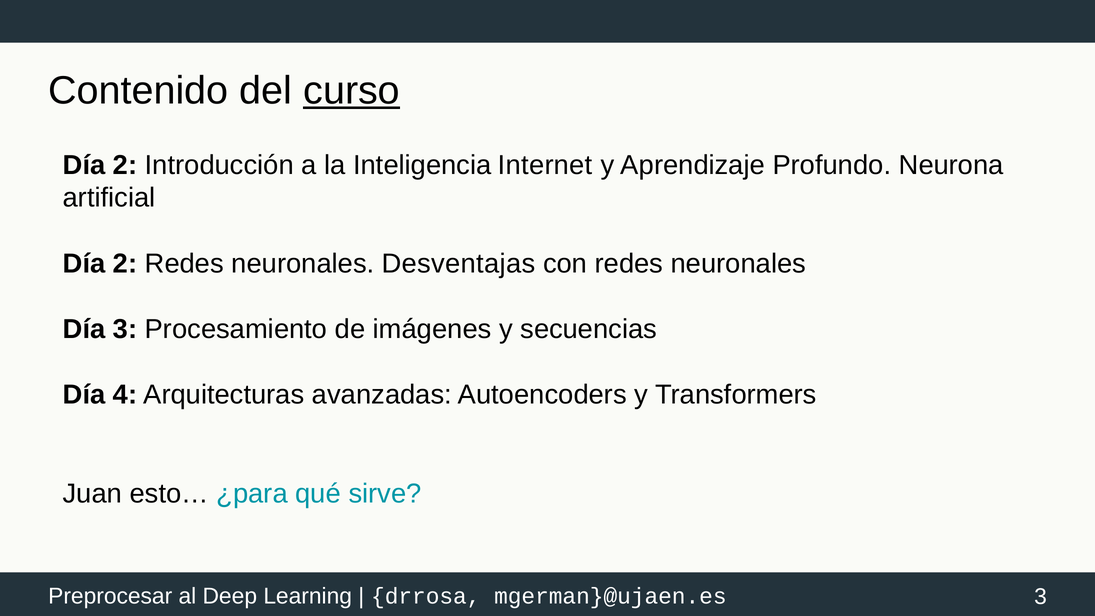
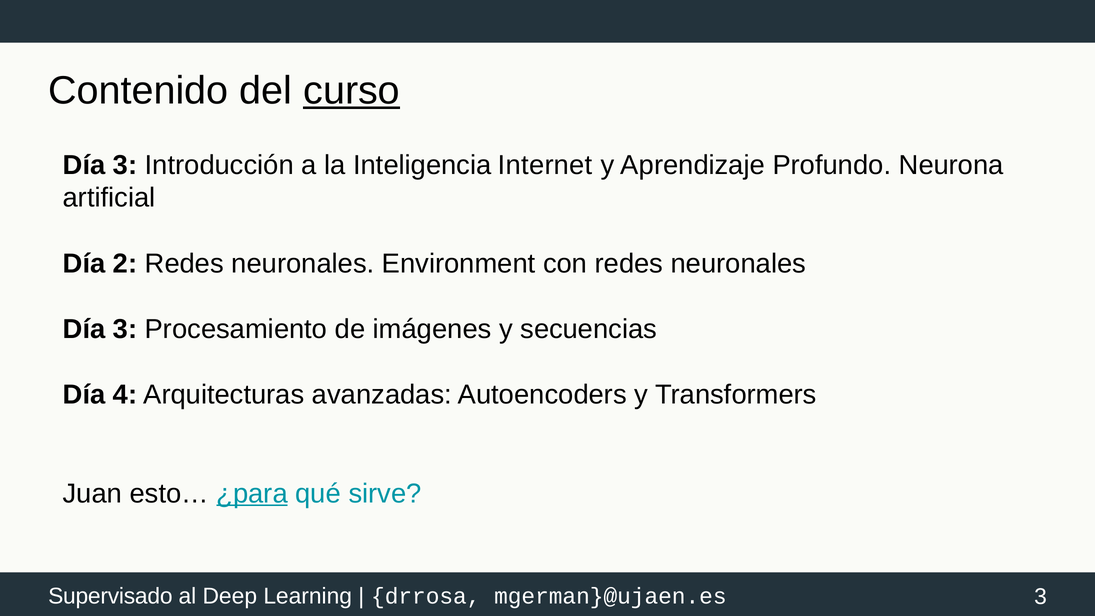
2 at (125, 165): 2 -> 3
Desventajas: Desventajas -> Environment
¿para underline: none -> present
Preprocesar: Preprocesar -> Supervisado
